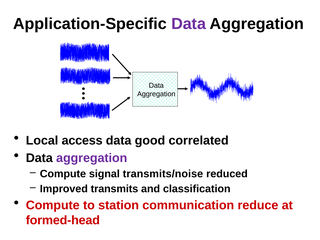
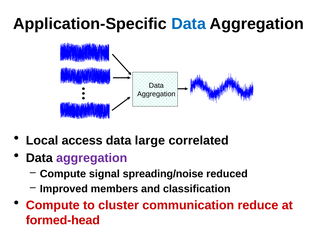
Data at (189, 24) colour: purple -> blue
good: good -> large
transmits/noise: transmits/noise -> spreading/noise
transmits: transmits -> members
station: station -> cluster
